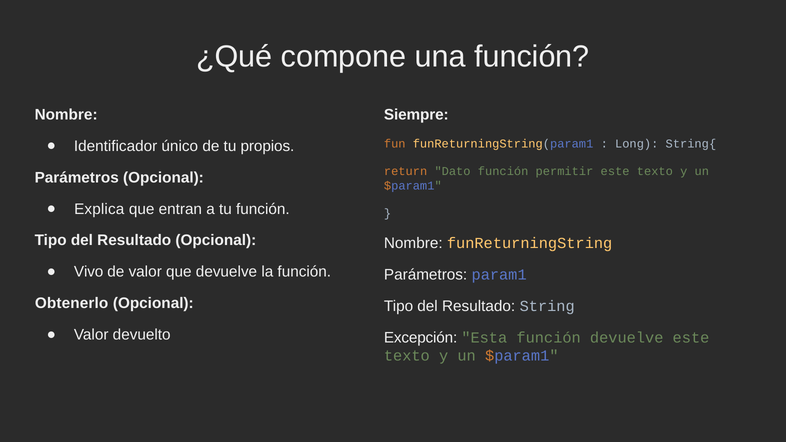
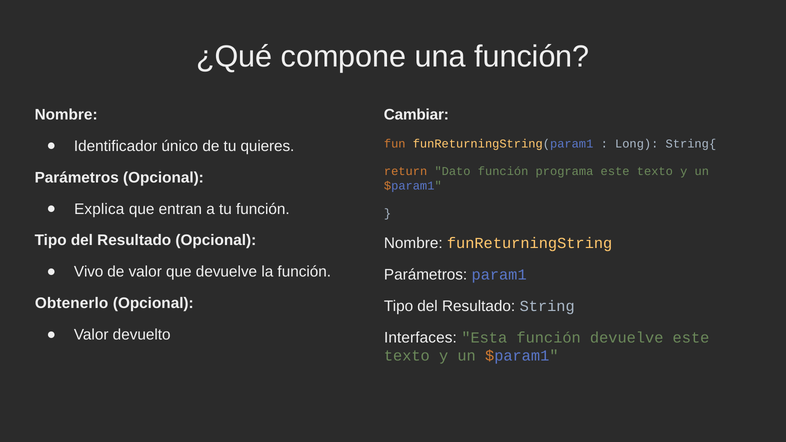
Siempre: Siempre -> Cambiar
propios: propios -> quieres
permitir: permitir -> programa
Excepción: Excepción -> Interfaces
